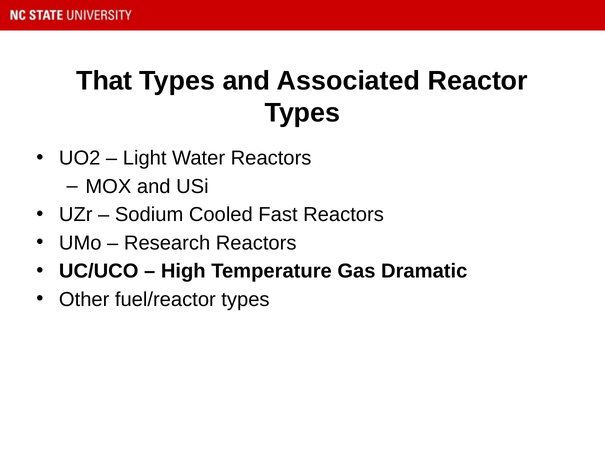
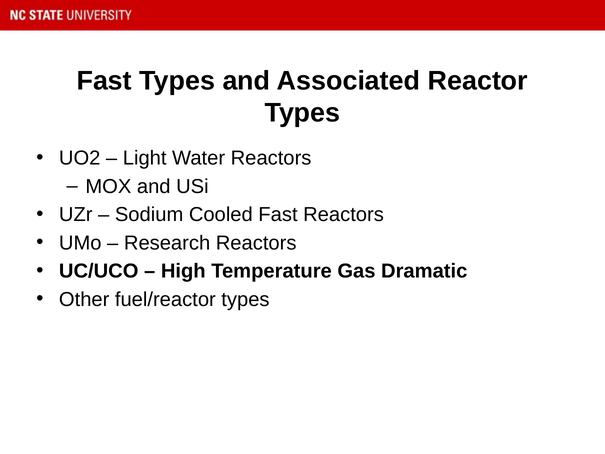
That at (104, 81): That -> Fast
